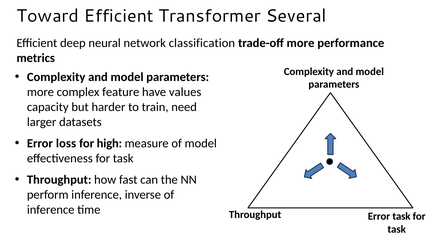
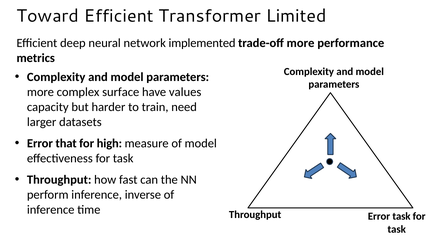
Several: Several -> Limited
classification: classification -> implemented
feature: feature -> surface
loss: loss -> that
